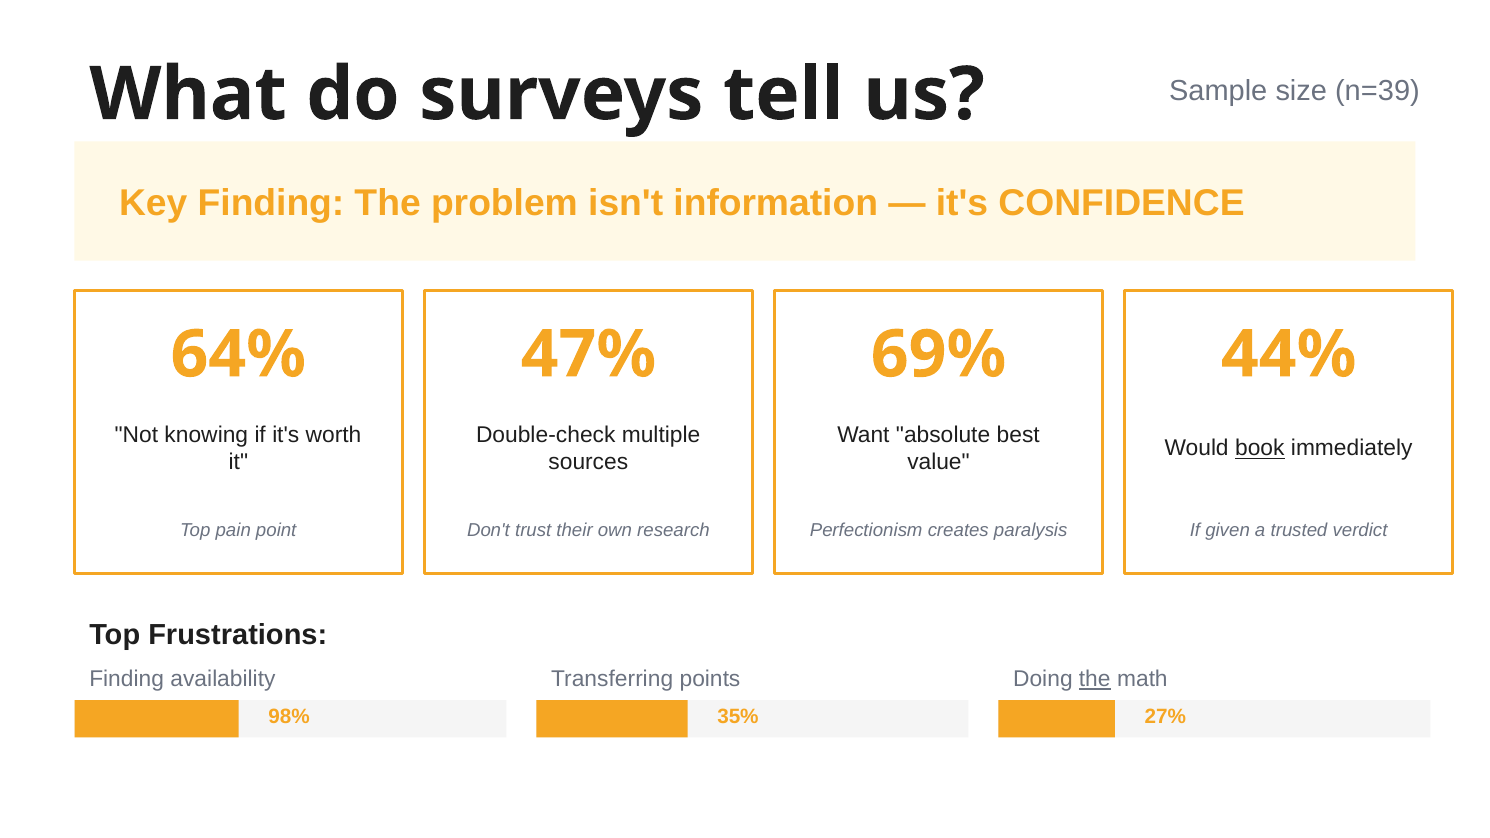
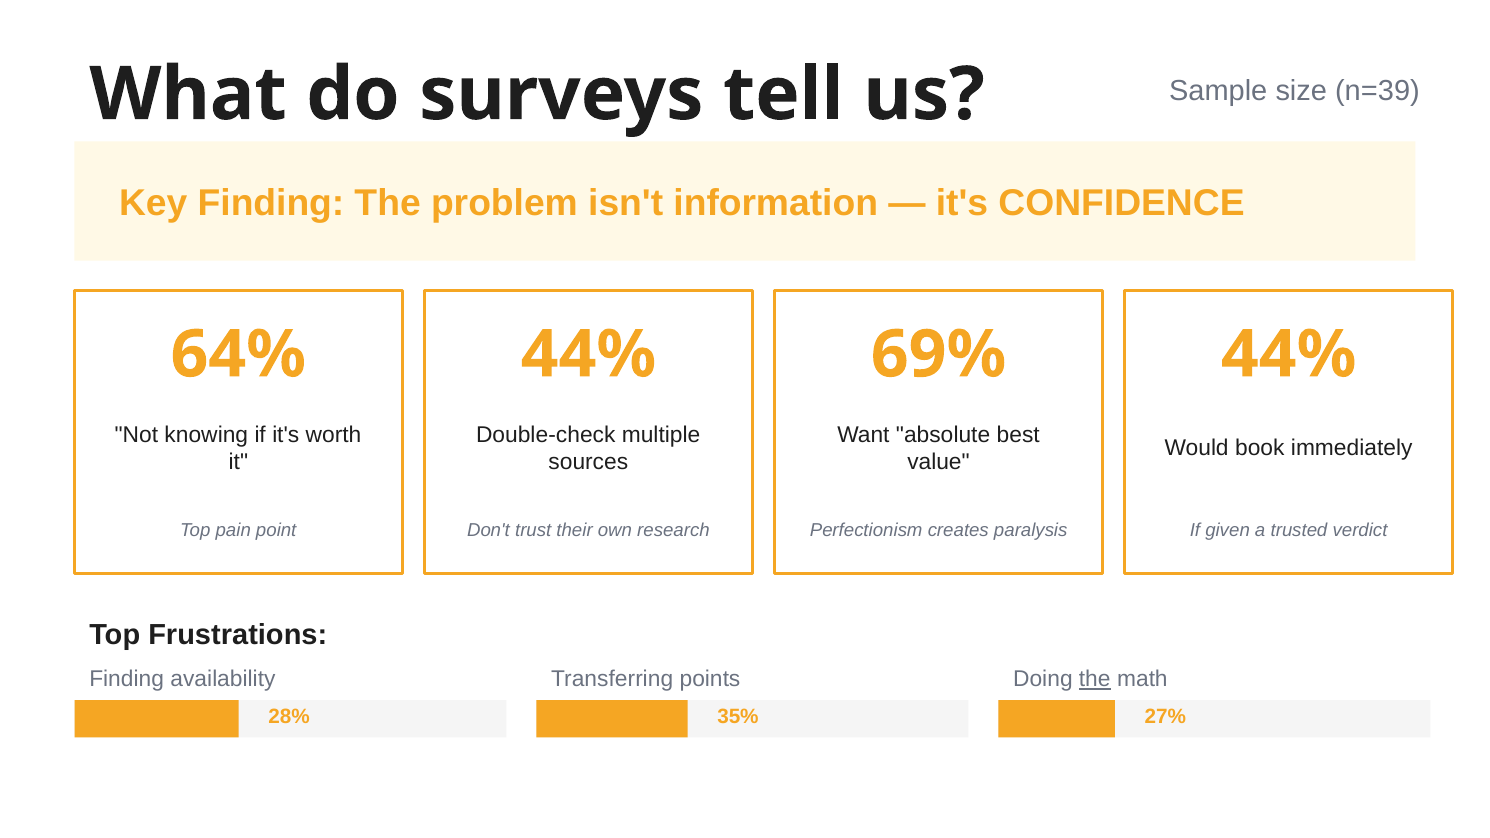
47% at (588, 355): 47% -> 44%
book underline: present -> none
98%: 98% -> 28%
